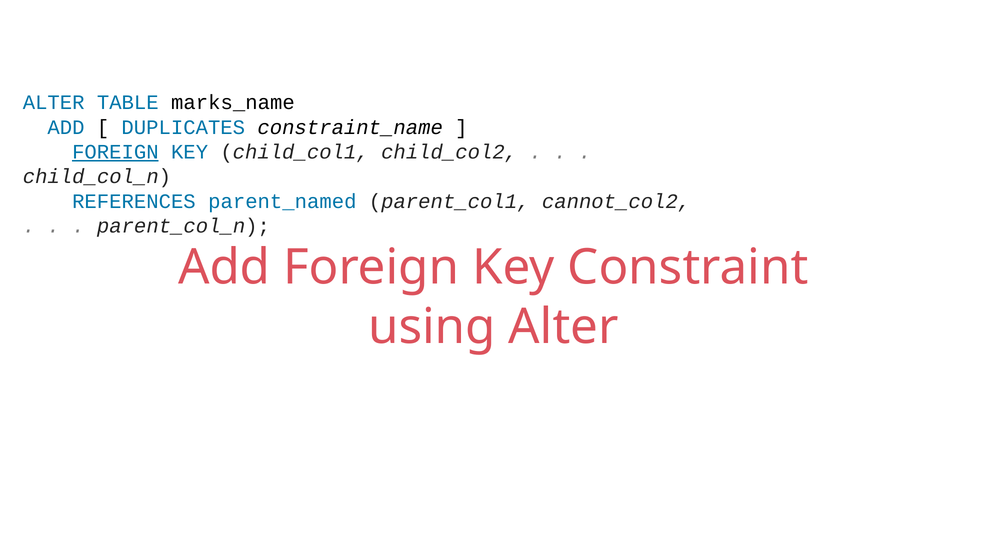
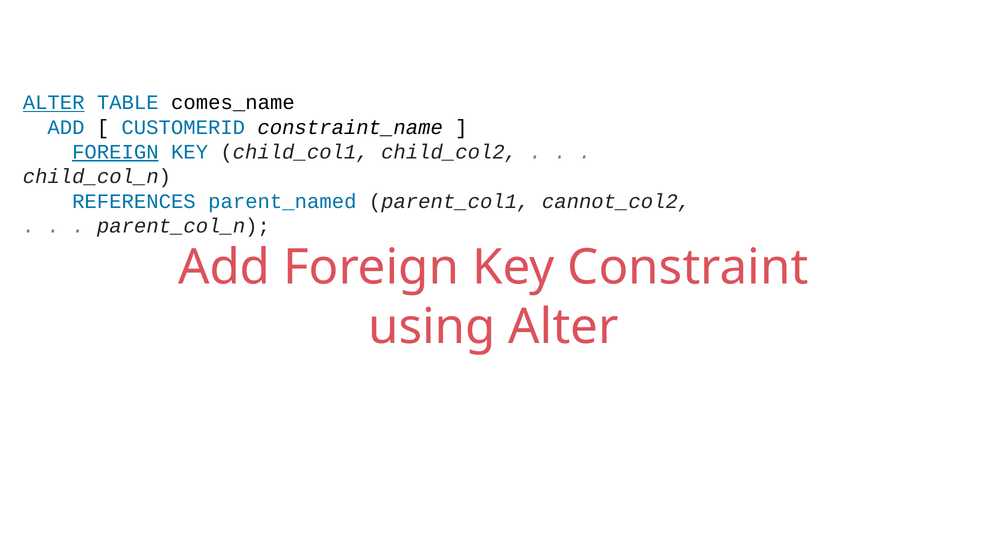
ALTER at (54, 103) underline: none -> present
marks_name: marks_name -> comes_name
DUPLICATES: DUPLICATES -> CUSTOMERID
